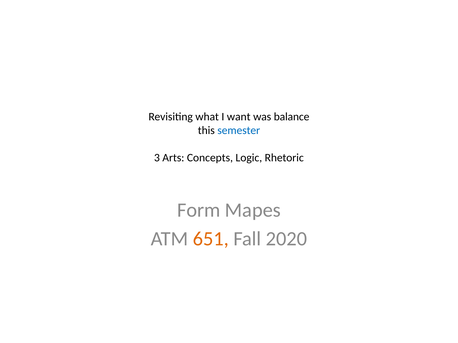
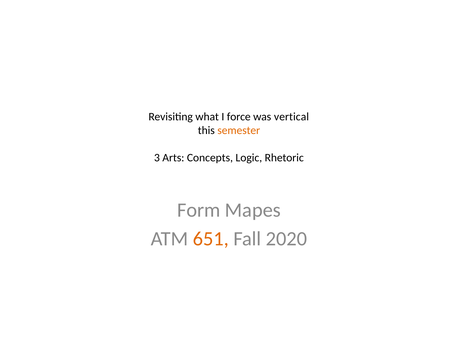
want: want -> force
balance: balance -> vertical
semester colour: blue -> orange
